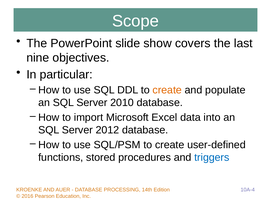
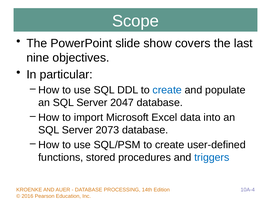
create at (167, 90) colour: orange -> blue
2010: 2010 -> 2047
2012: 2012 -> 2073
